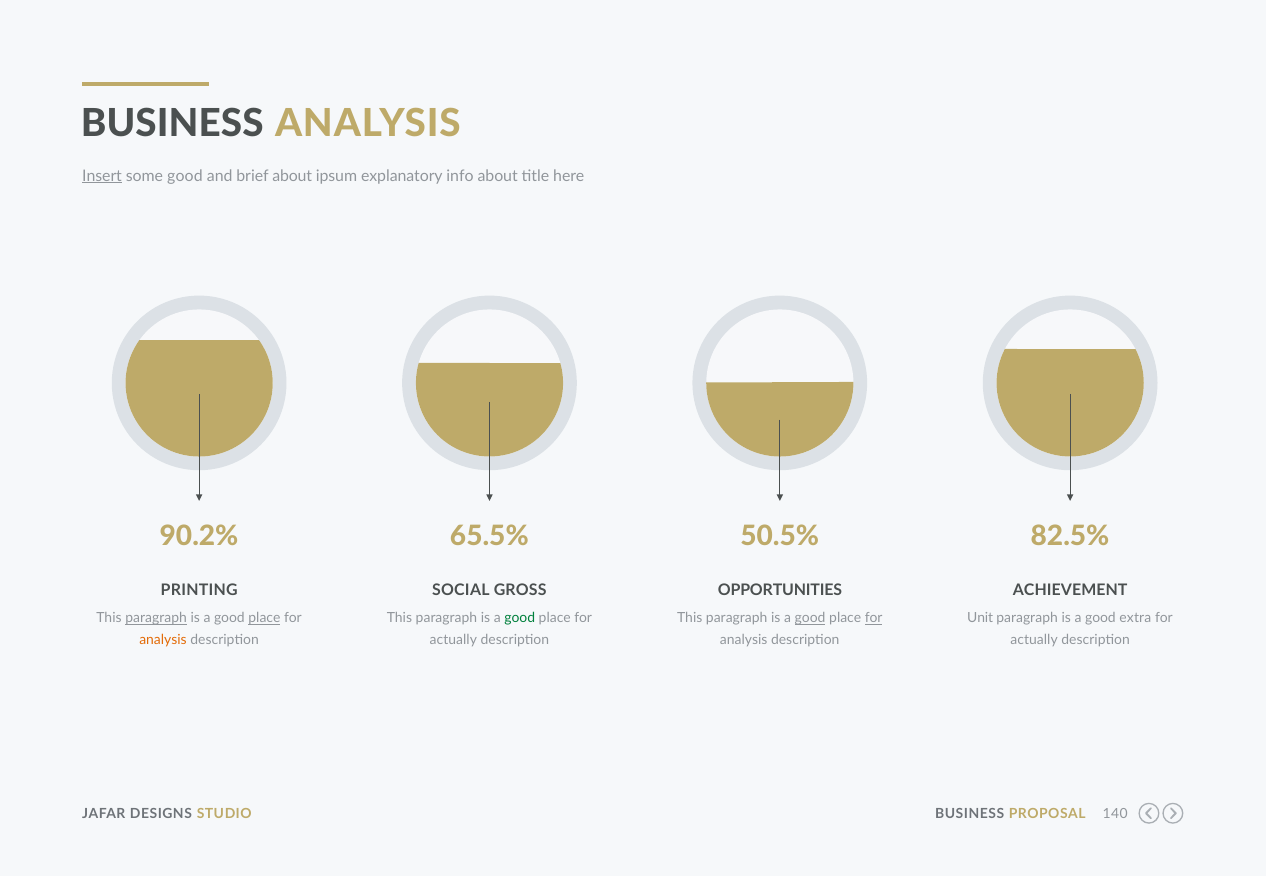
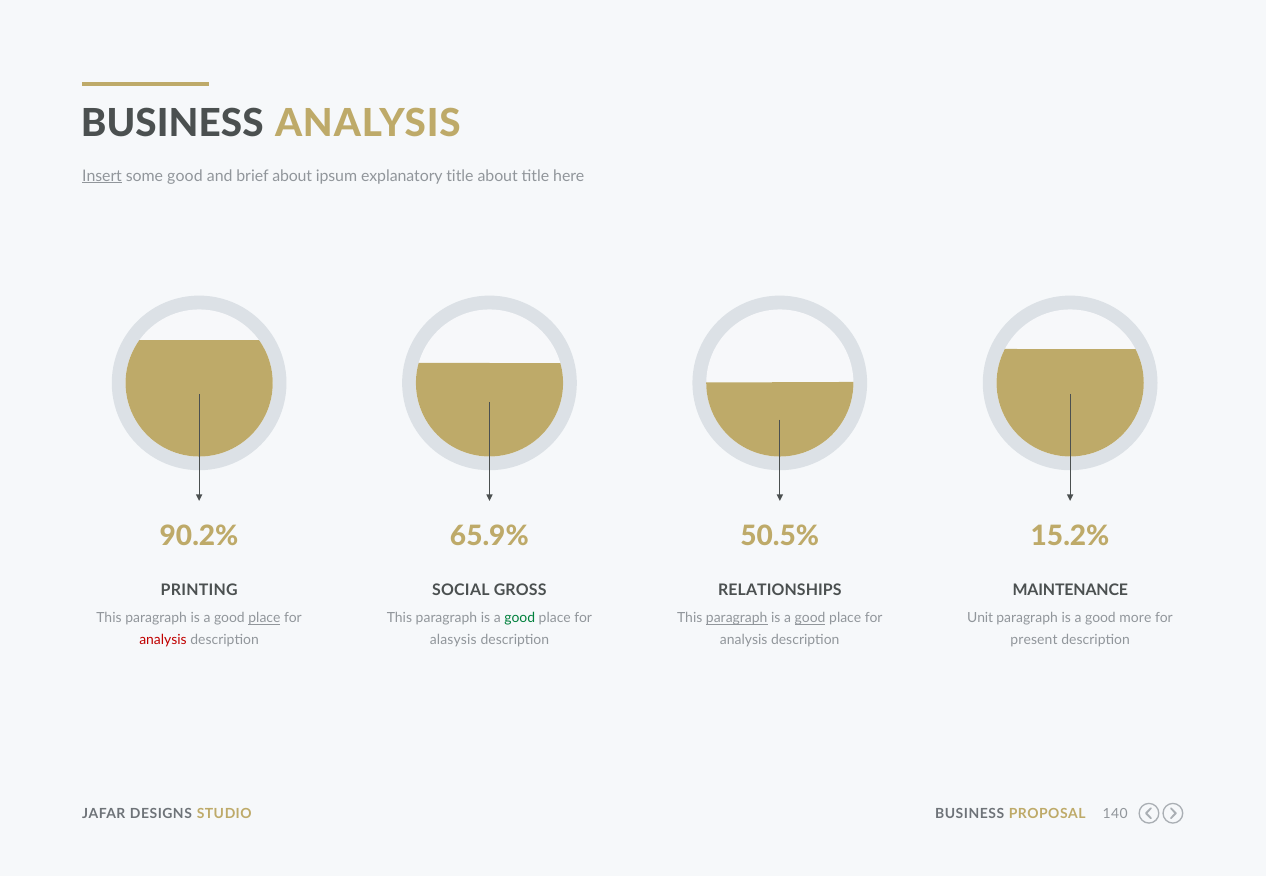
explanatory info: info -> title
65.5%: 65.5% -> 65.9%
82.5%: 82.5% -> 15.2%
OPPORTUNITIES: OPPORTUNITIES -> RELATIONSHIPS
ACHIEVEMENT: ACHIEVEMENT -> MAINTENANCE
paragraph at (156, 619) underline: present -> none
paragraph at (737, 619) underline: none -> present
for at (874, 619) underline: present -> none
extra: extra -> more
analysis at (163, 641) colour: orange -> red
actually at (453, 641): actually -> alasysis
actually at (1034, 641): actually -> present
